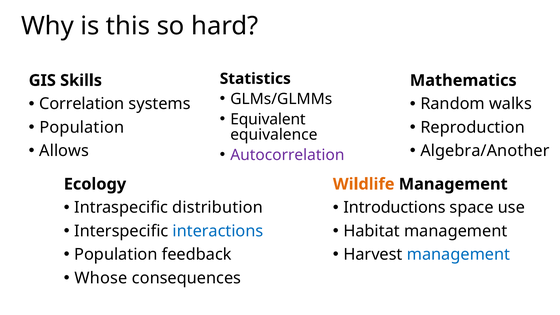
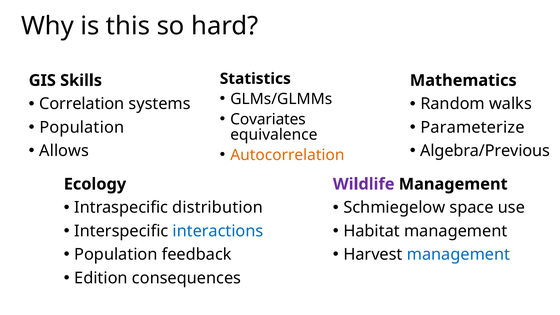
Equivalent: Equivalent -> Covariates
Reproduction: Reproduction -> Parameterize
Algebra/Another: Algebra/Another -> Algebra/Previous
Autocorrelation colour: purple -> orange
Wildlife colour: orange -> purple
Introductions: Introductions -> Schmiegelow
Whose: Whose -> Edition
